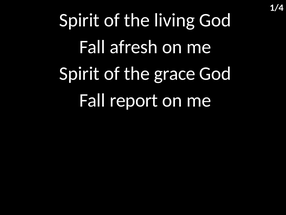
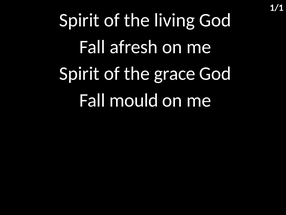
1/4: 1/4 -> 1/1
report: report -> mould
